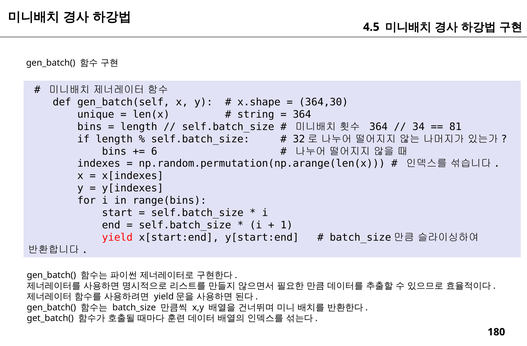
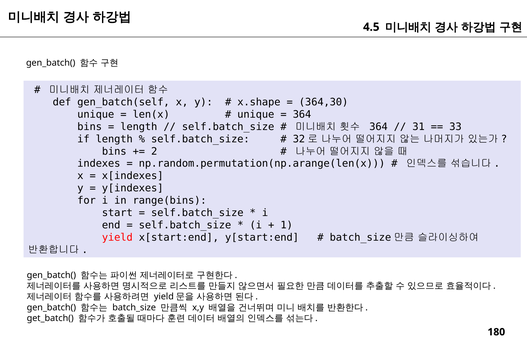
string at (256, 114): string -> unique
34: 34 -> 31
81: 81 -> 33
6: 6 -> 2
